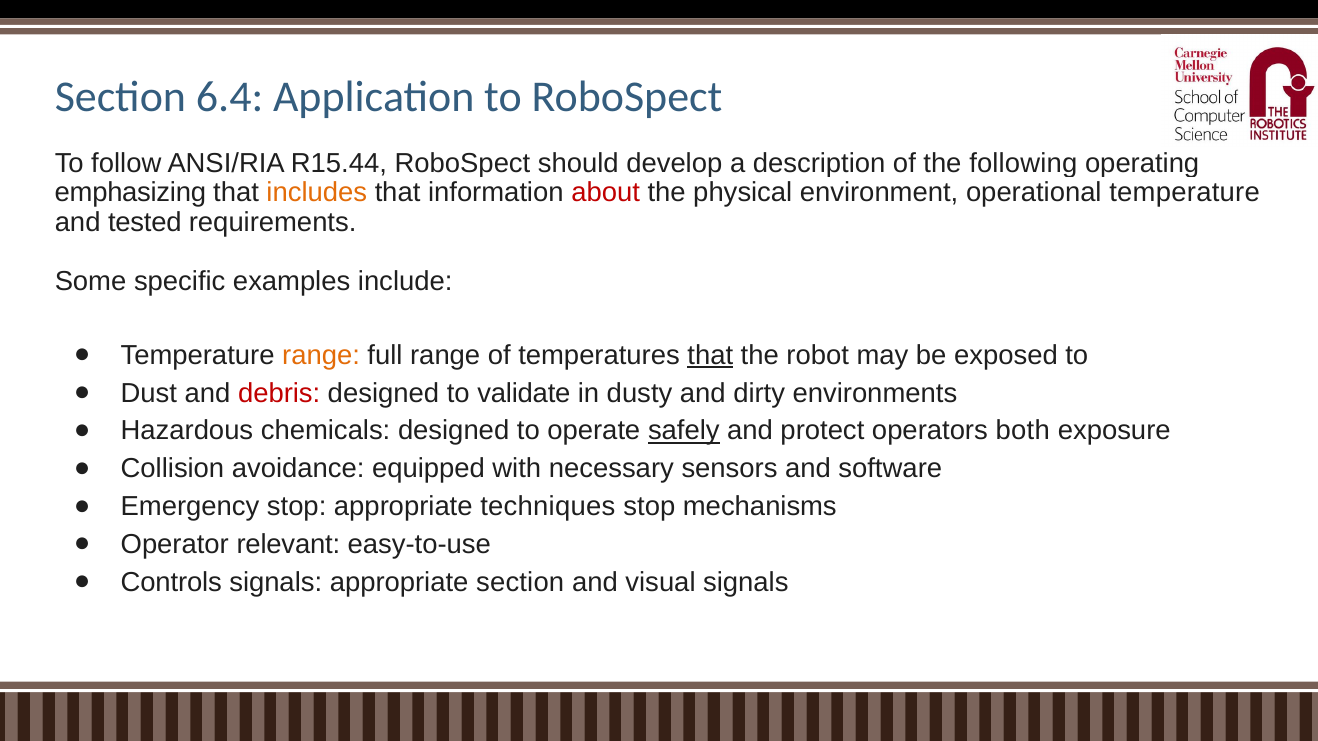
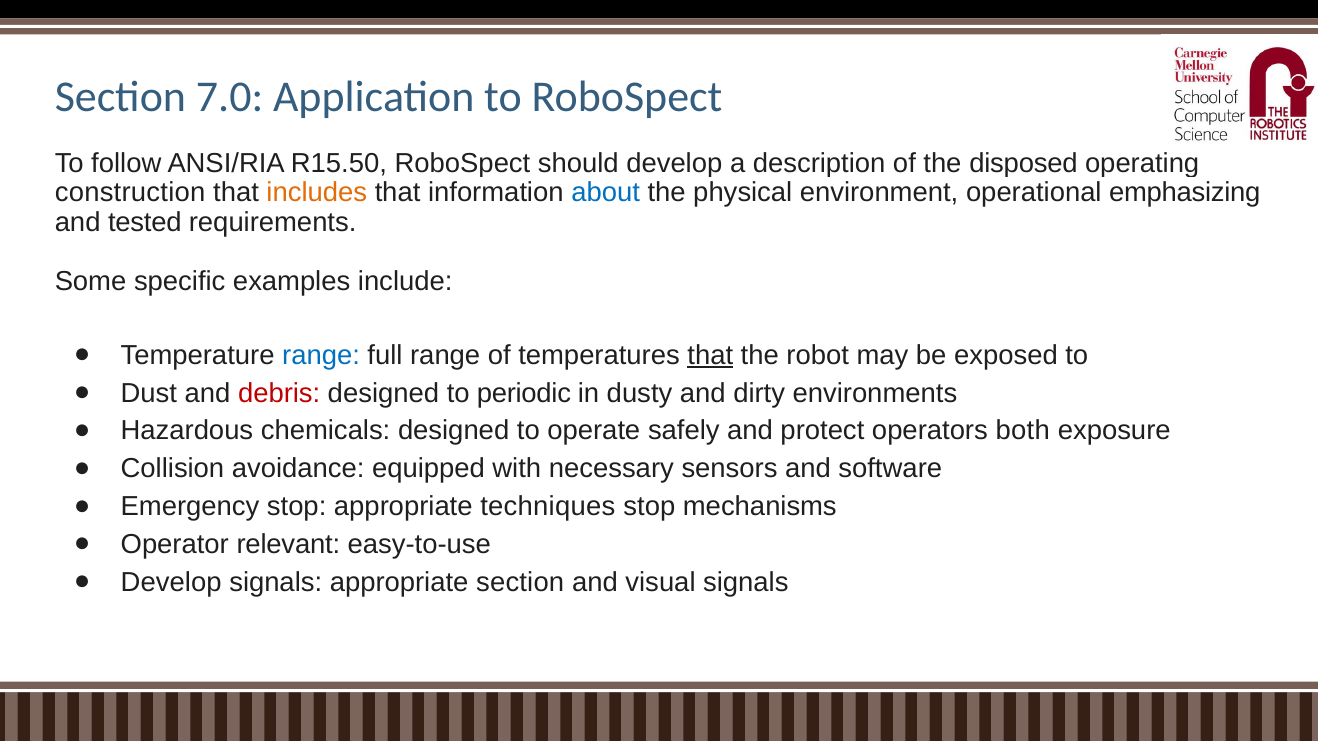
6.4: 6.4 -> 7.0
R15.44: R15.44 -> R15.50
following: following -> disposed
emphasizing: emphasizing -> construction
about colour: red -> blue
operational temperature: temperature -> emphasizing
range at (321, 355) colour: orange -> blue
validate: validate -> periodic
safely underline: present -> none
Controls at (171, 583): Controls -> Develop
